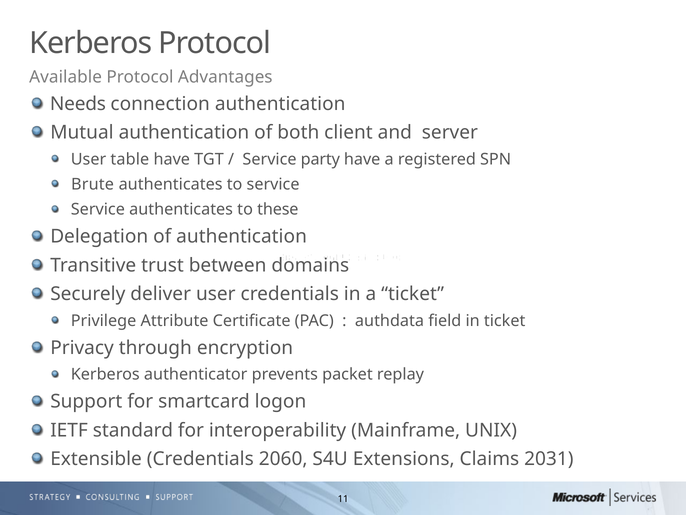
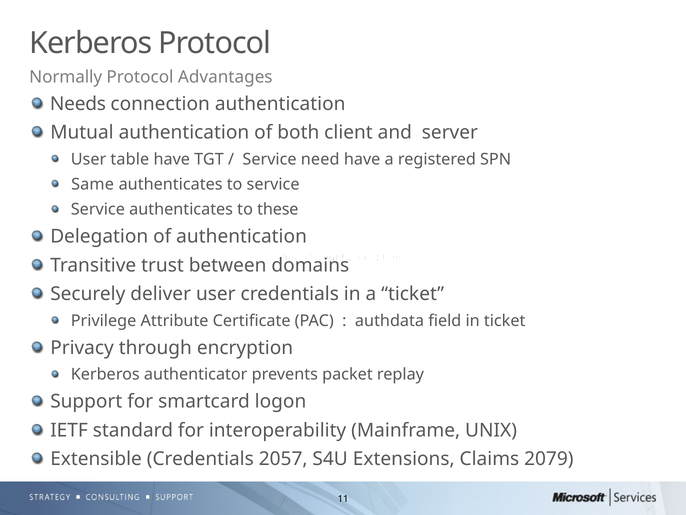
Available: Available -> Normally
party: party -> need
Brute: Brute -> Same
2060: 2060 -> 2057
2031: 2031 -> 2079
